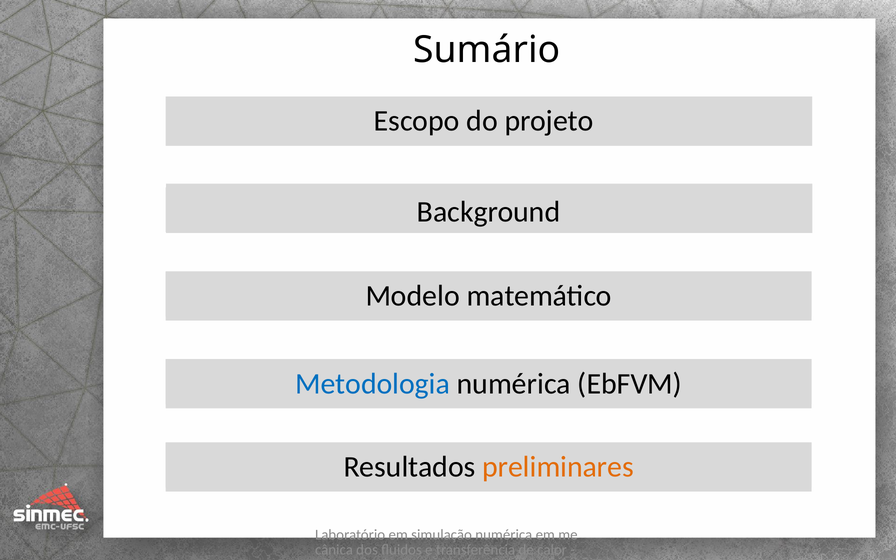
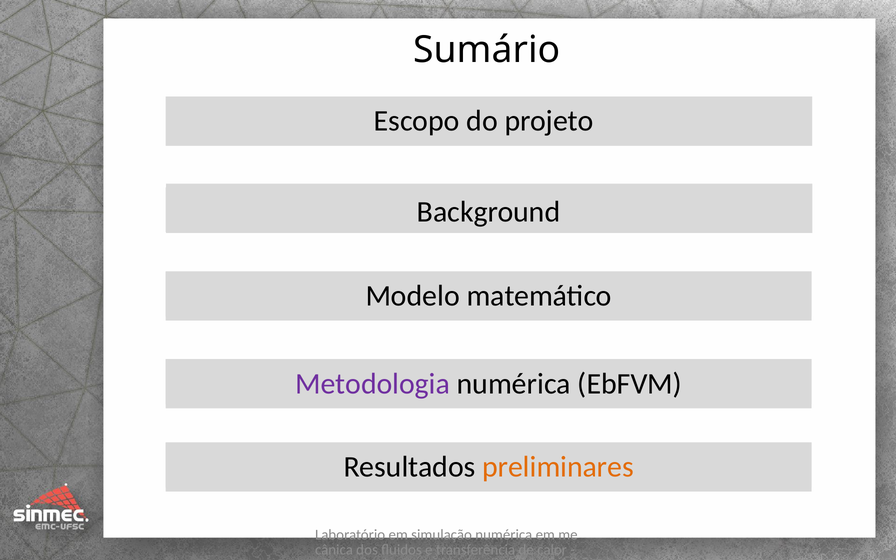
Metodologia colour: blue -> purple
